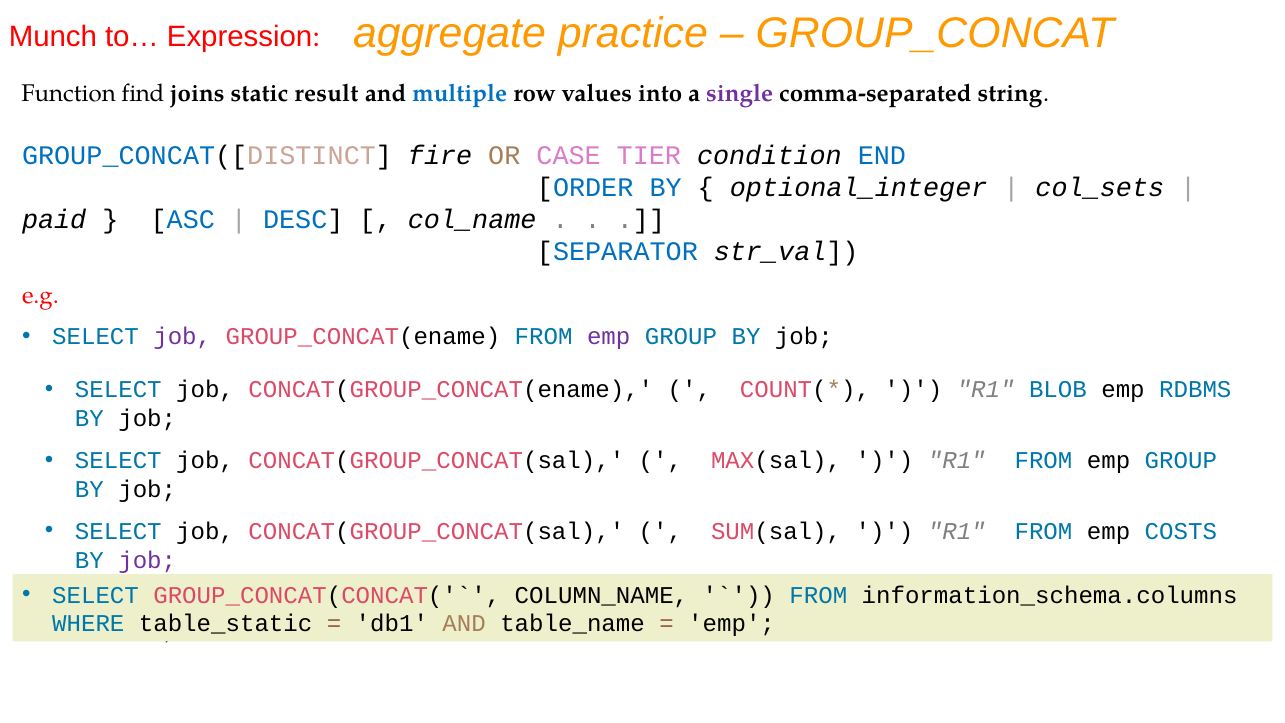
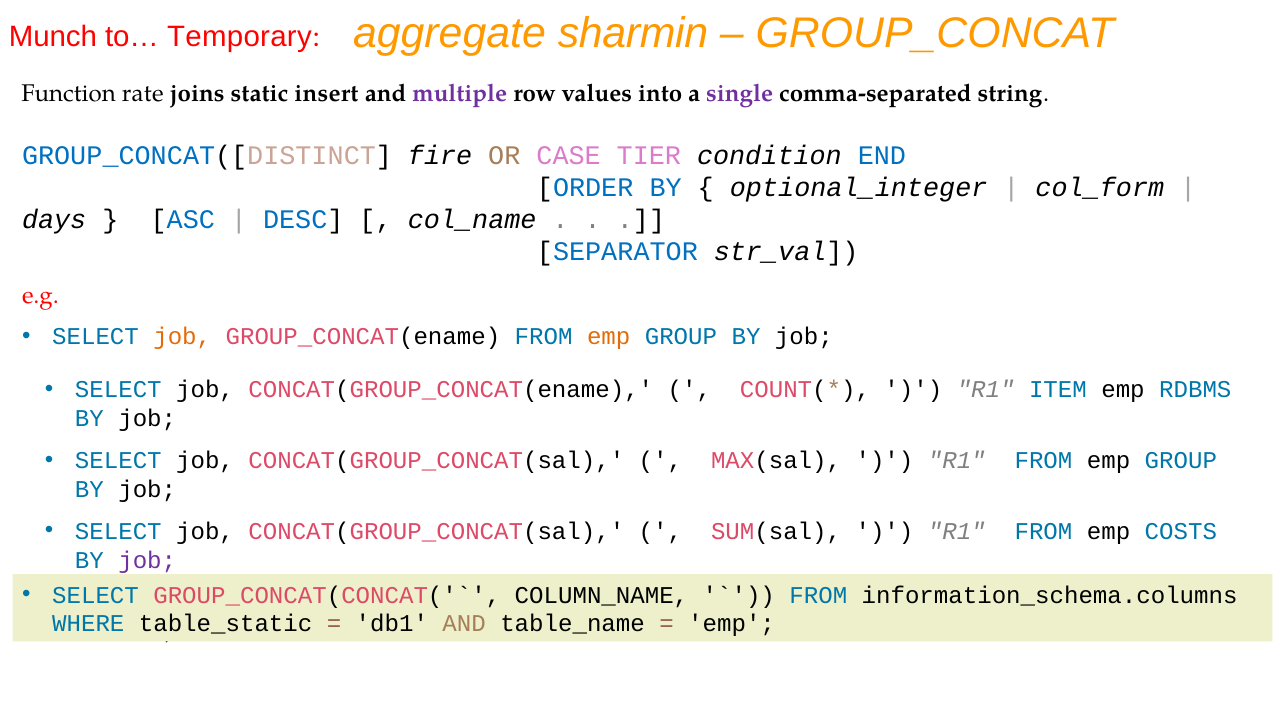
practice: practice -> sharmin
Expression: Expression -> Temporary
find: find -> rate
result: result -> insert
multiple colour: blue -> purple
col_sets: col_sets -> col_form
paid: paid -> days
job at (182, 337) colour: purple -> orange
emp at (609, 337) colour: purple -> orange
BLOB: BLOB -> ITEM
